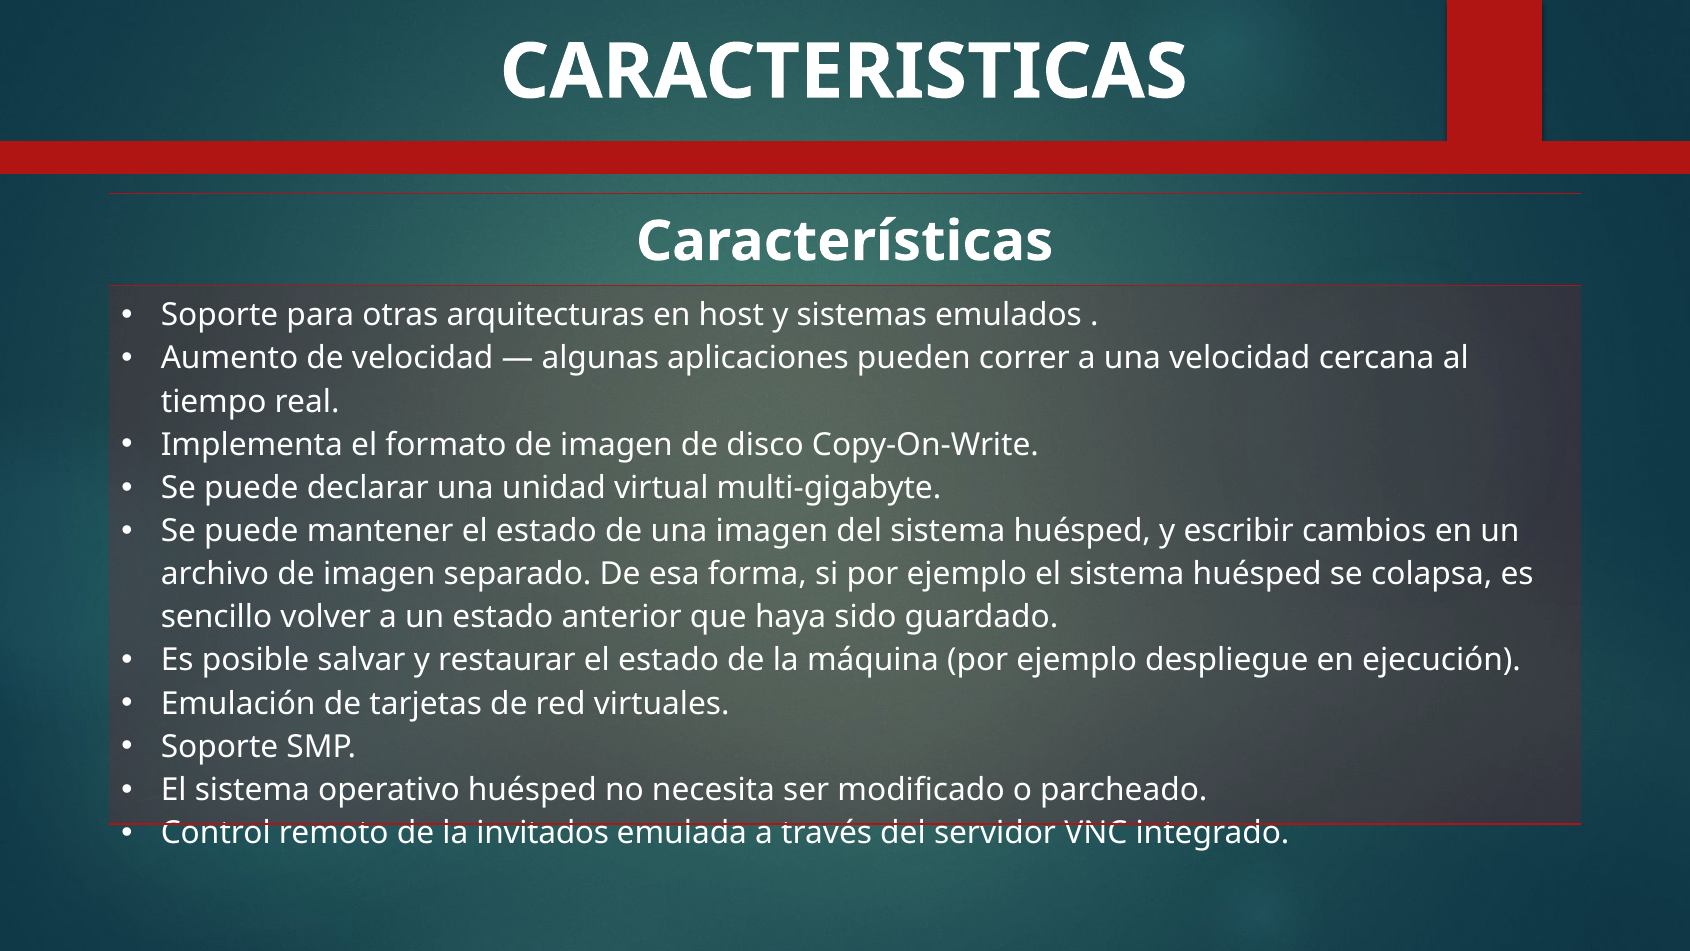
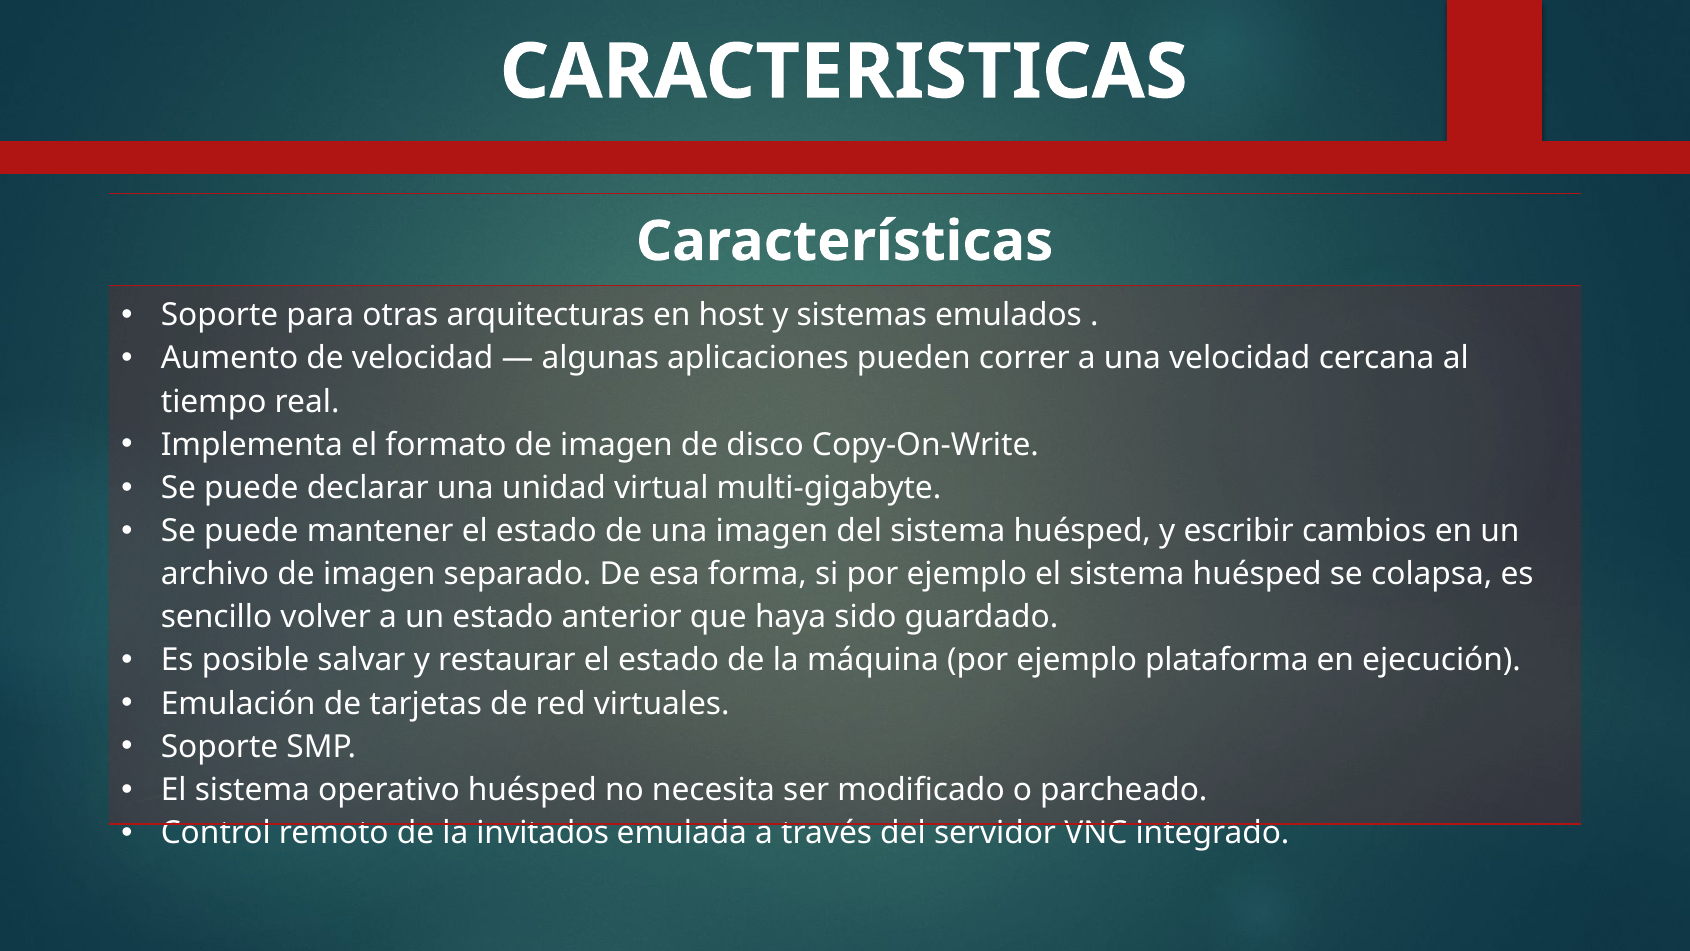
despliegue: despliegue -> plataforma
